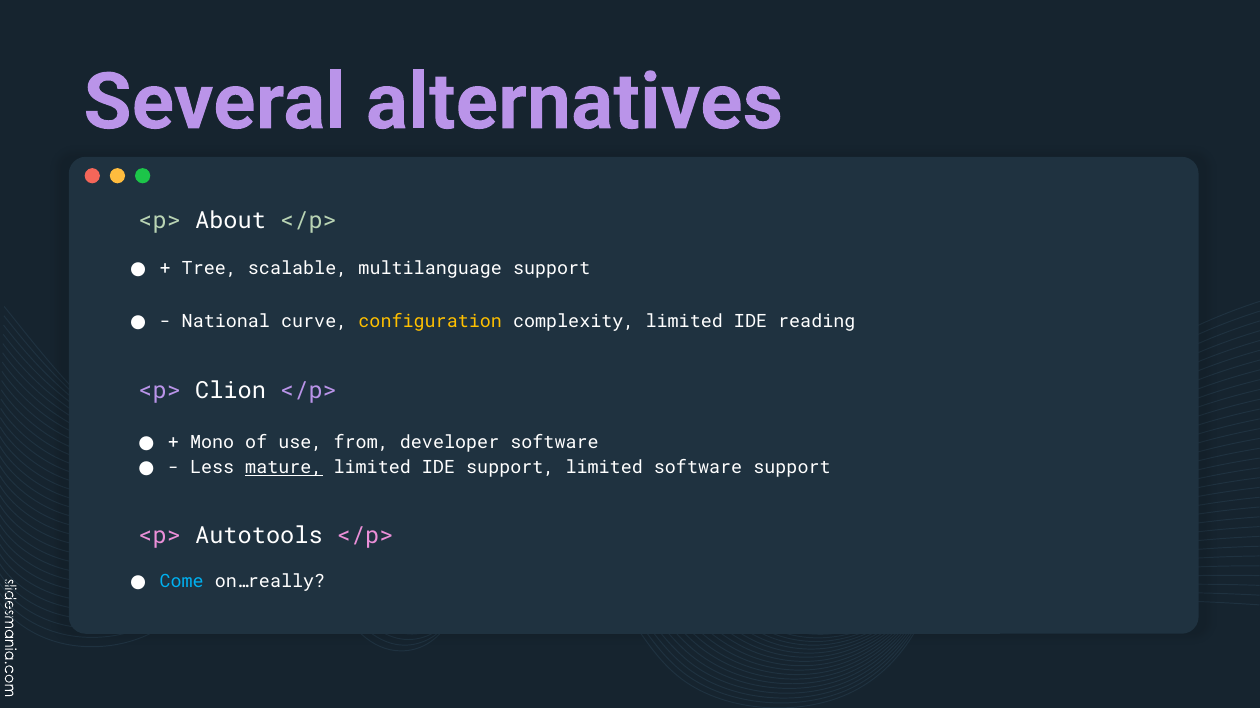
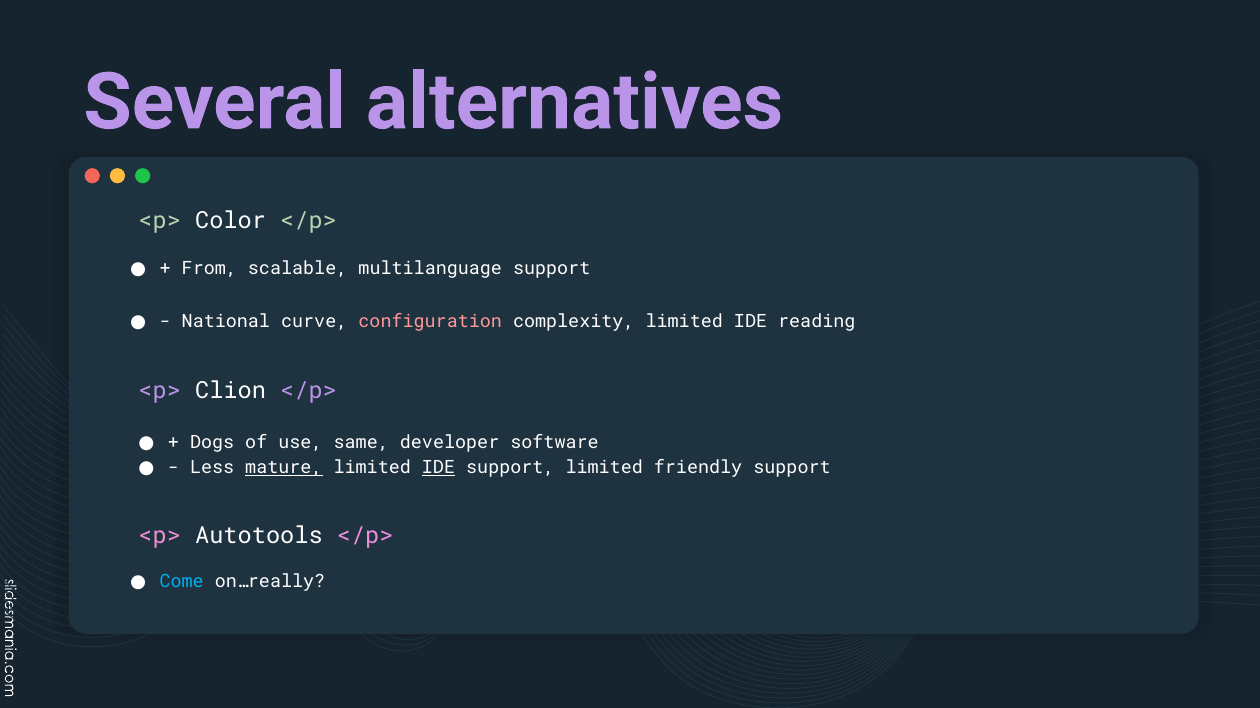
About: About -> Color
Tree: Tree -> From
configuration colour: yellow -> pink
Mono: Mono -> Dogs
from: from -> same
IDE at (438, 468) underline: none -> present
limited software: software -> friendly
